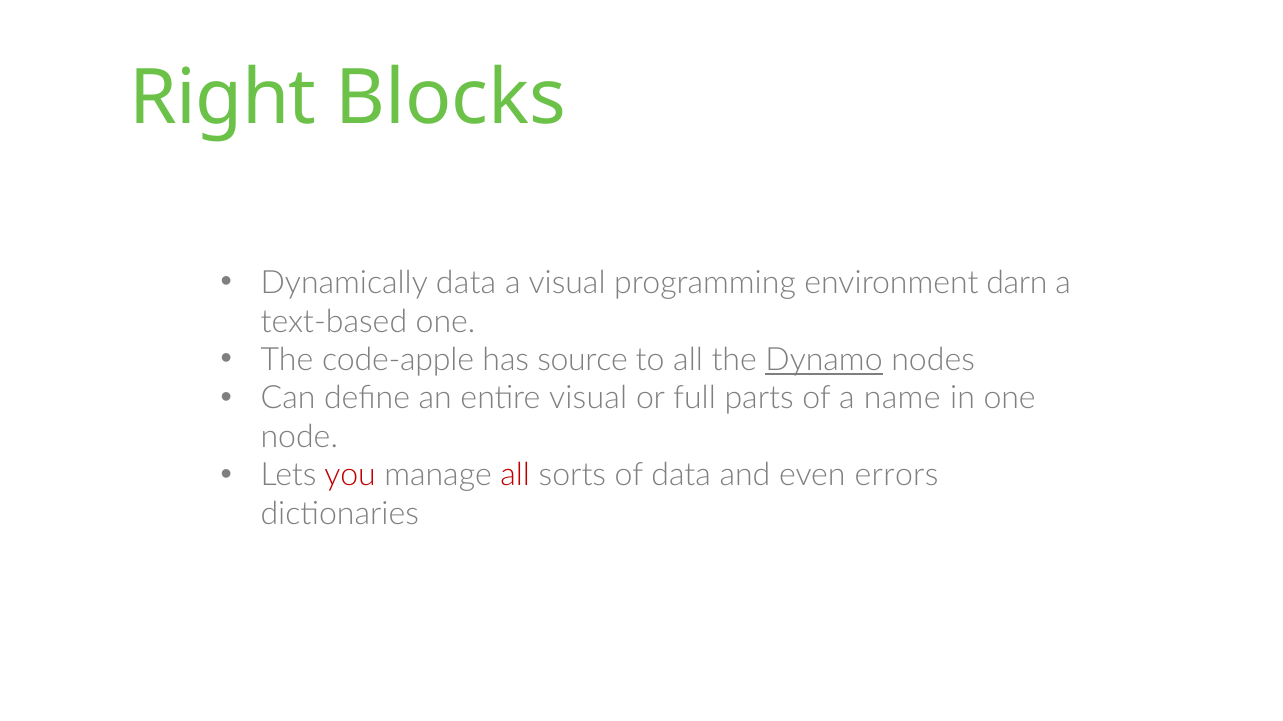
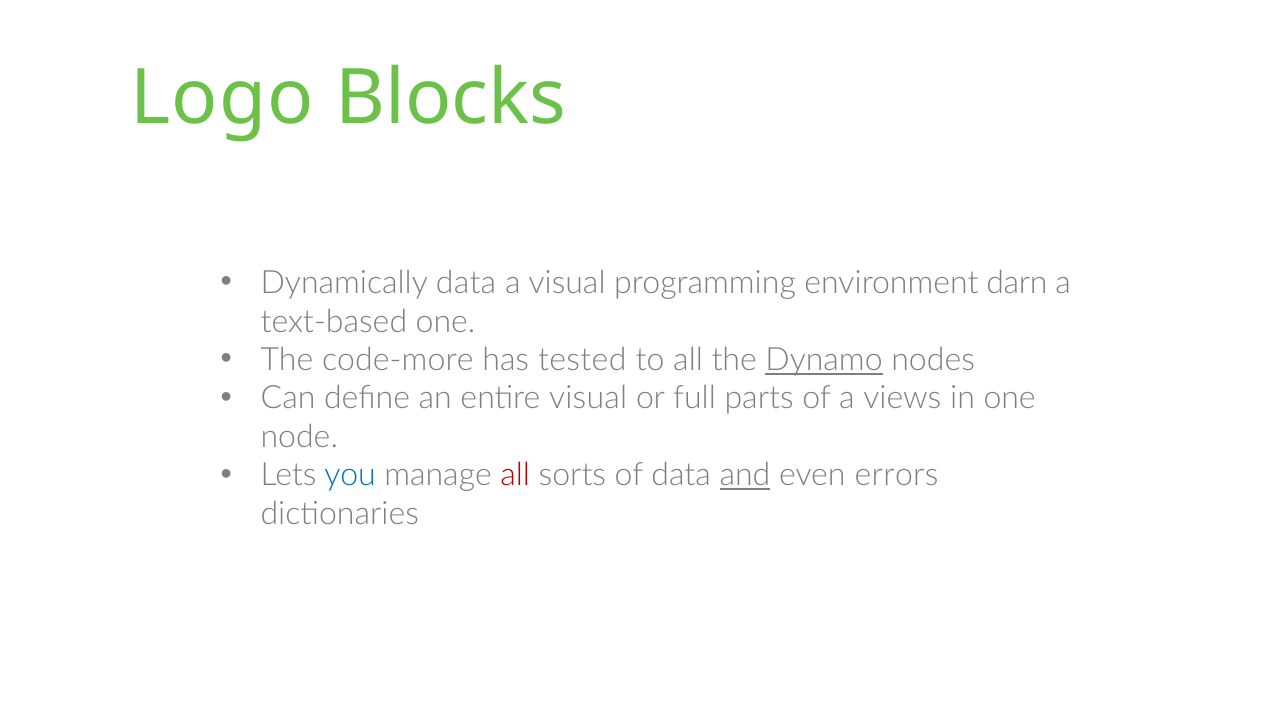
Right: Right -> Logo
code-apple: code-apple -> code-more
source: source -> tested
name: name -> views
you colour: red -> blue
and underline: none -> present
